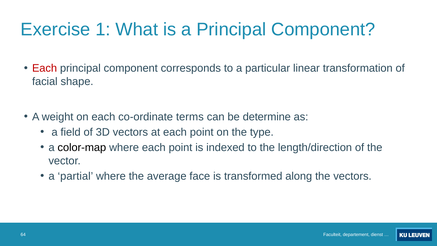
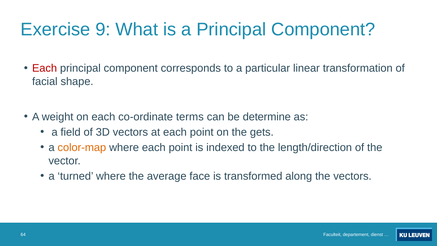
1: 1 -> 9
type: type -> gets
color-map colour: black -> orange
partial: partial -> turned
